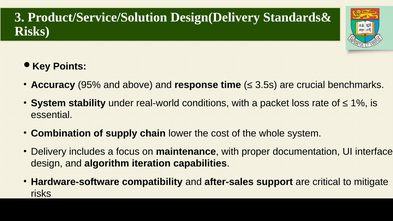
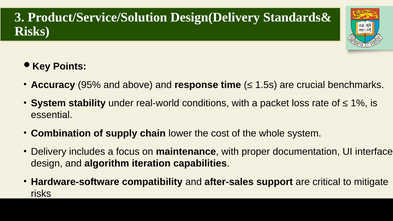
3.5s: 3.5s -> 1.5s
